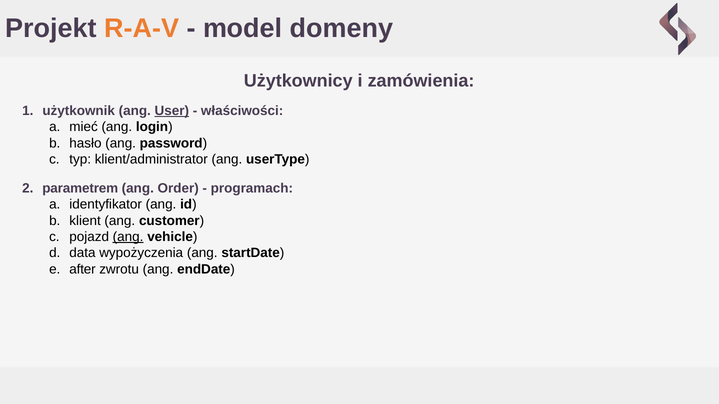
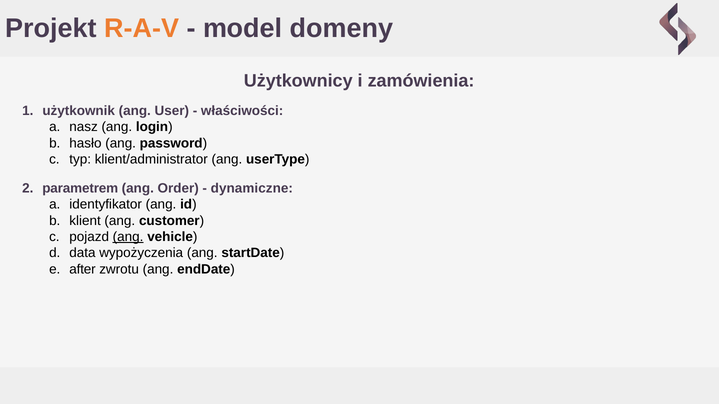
User underline: present -> none
mieć: mieć -> nasz
programach: programach -> dynamiczne
